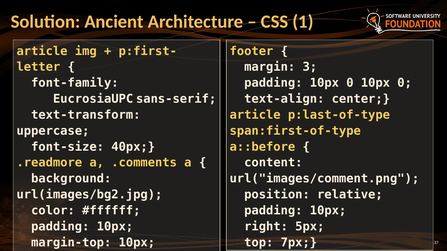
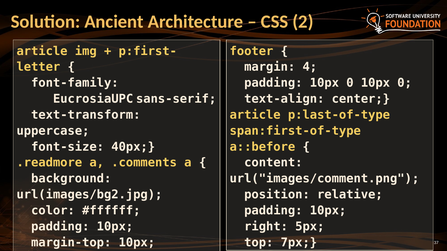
1: 1 -> 2
3: 3 -> 4
